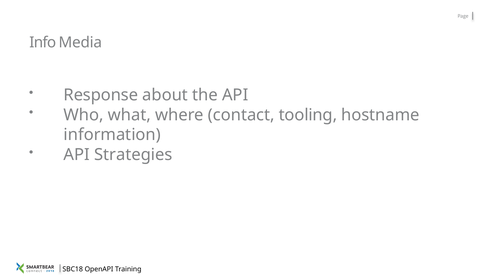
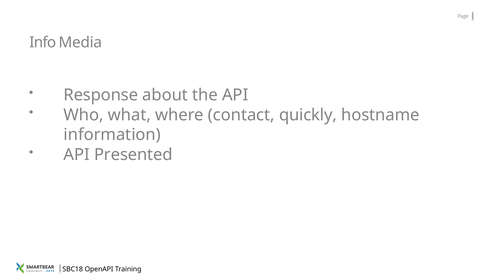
tooling: tooling -> quickly
Strategies: Strategies -> Presented
